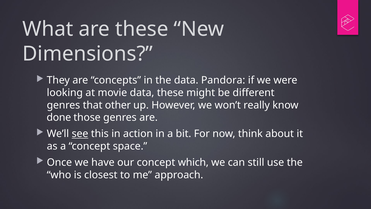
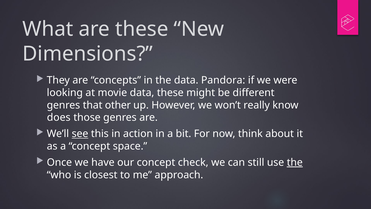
done: done -> does
which: which -> check
the at (295, 162) underline: none -> present
